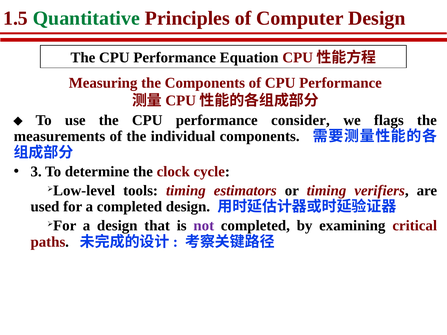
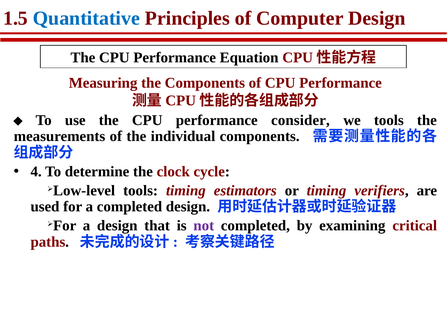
Quantitative colour: green -> blue
we flags: flags -> tools
3: 3 -> 4
